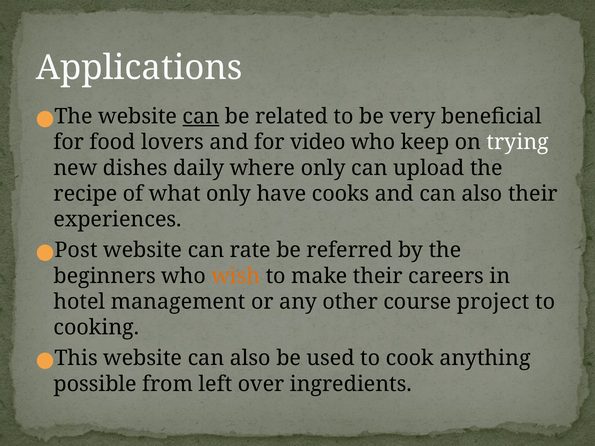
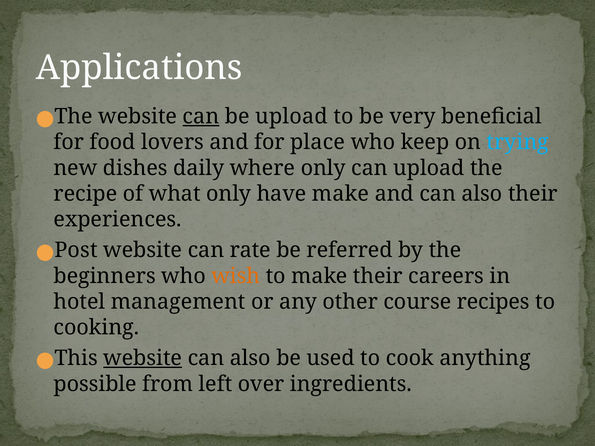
be related: related -> upload
video: video -> place
trying colour: white -> light blue
have cooks: cooks -> make
project: project -> recipes
website at (143, 358) underline: none -> present
